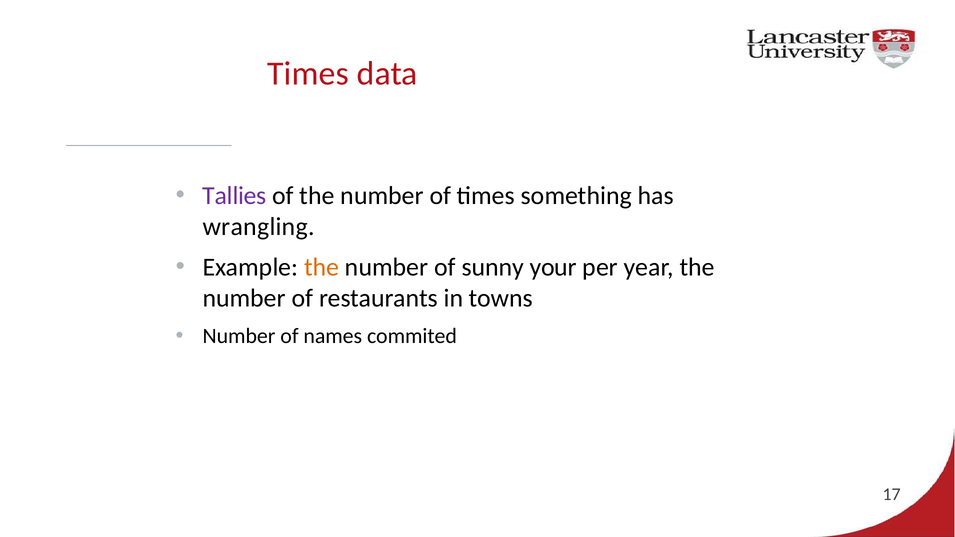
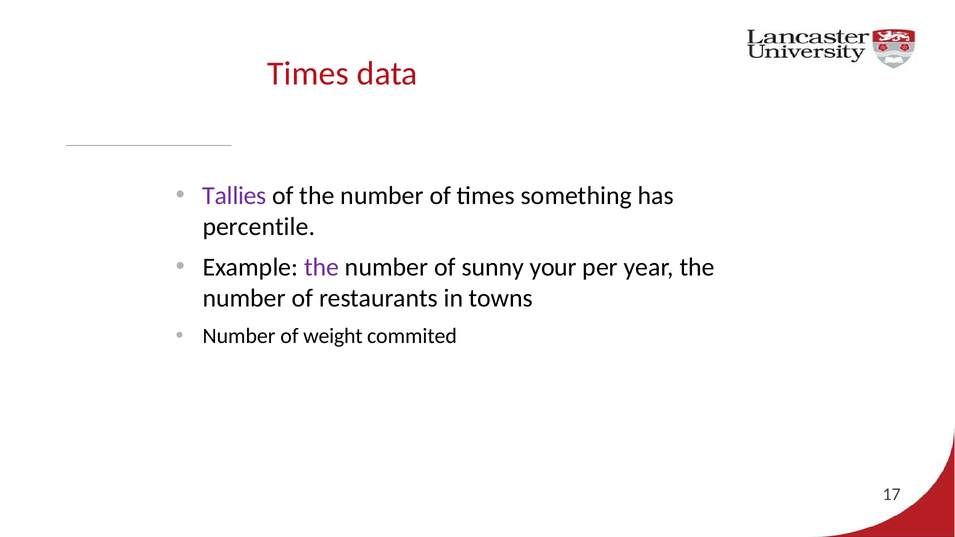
wrangling: wrangling -> percentile
the at (322, 267) colour: orange -> purple
names: names -> weight
